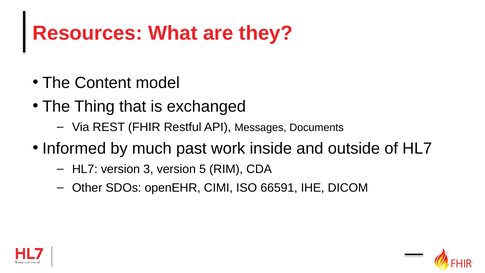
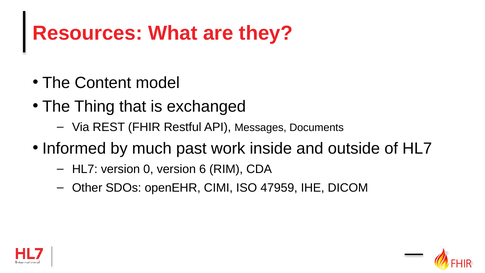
3: 3 -> 0
5: 5 -> 6
66591: 66591 -> 47959
